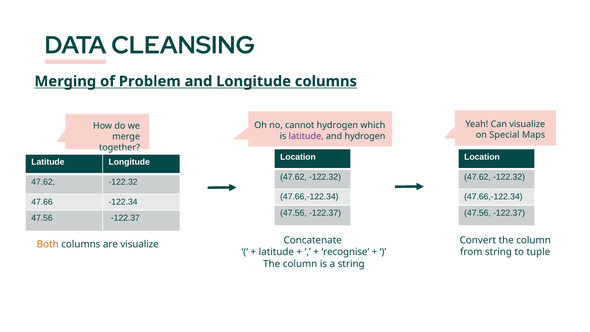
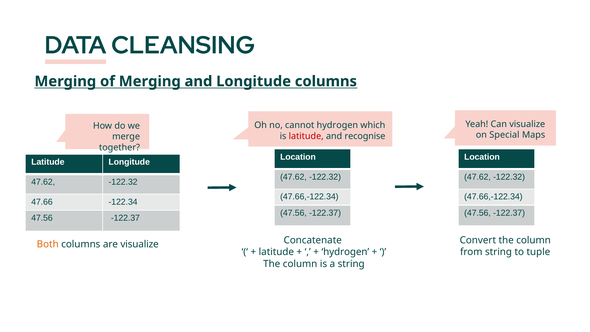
of Problem: Problem -> Merging
latitude at (306, 136) colour: purple -> red
and hydrogen: hydrogen -> recognise
recognise at (345, 252): recognise -> hydrogen
